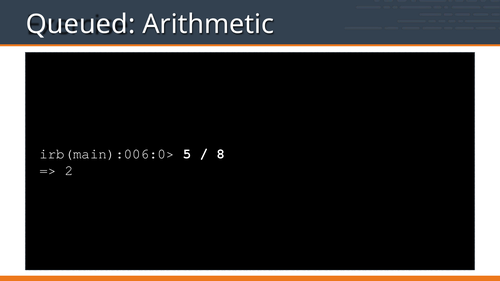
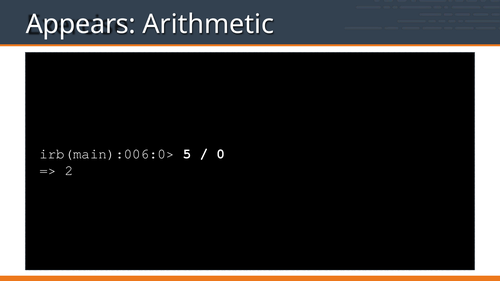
Queued: Queued -> Appears
8: 8 -> 0
